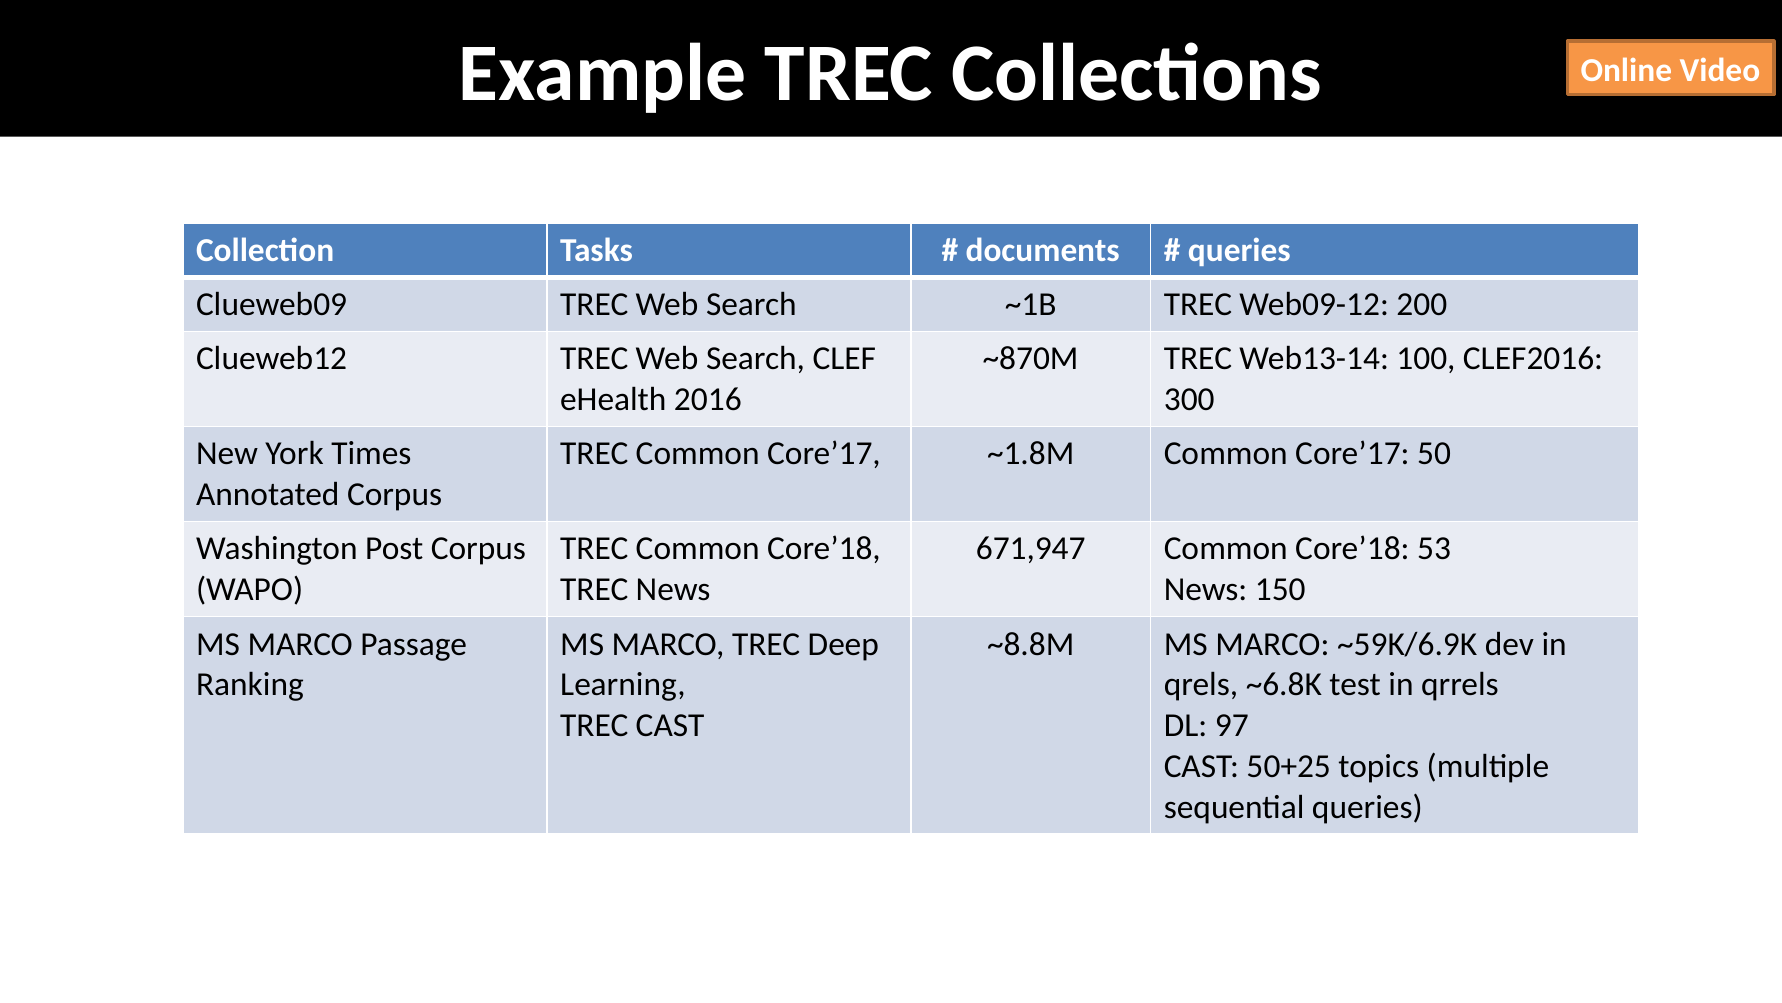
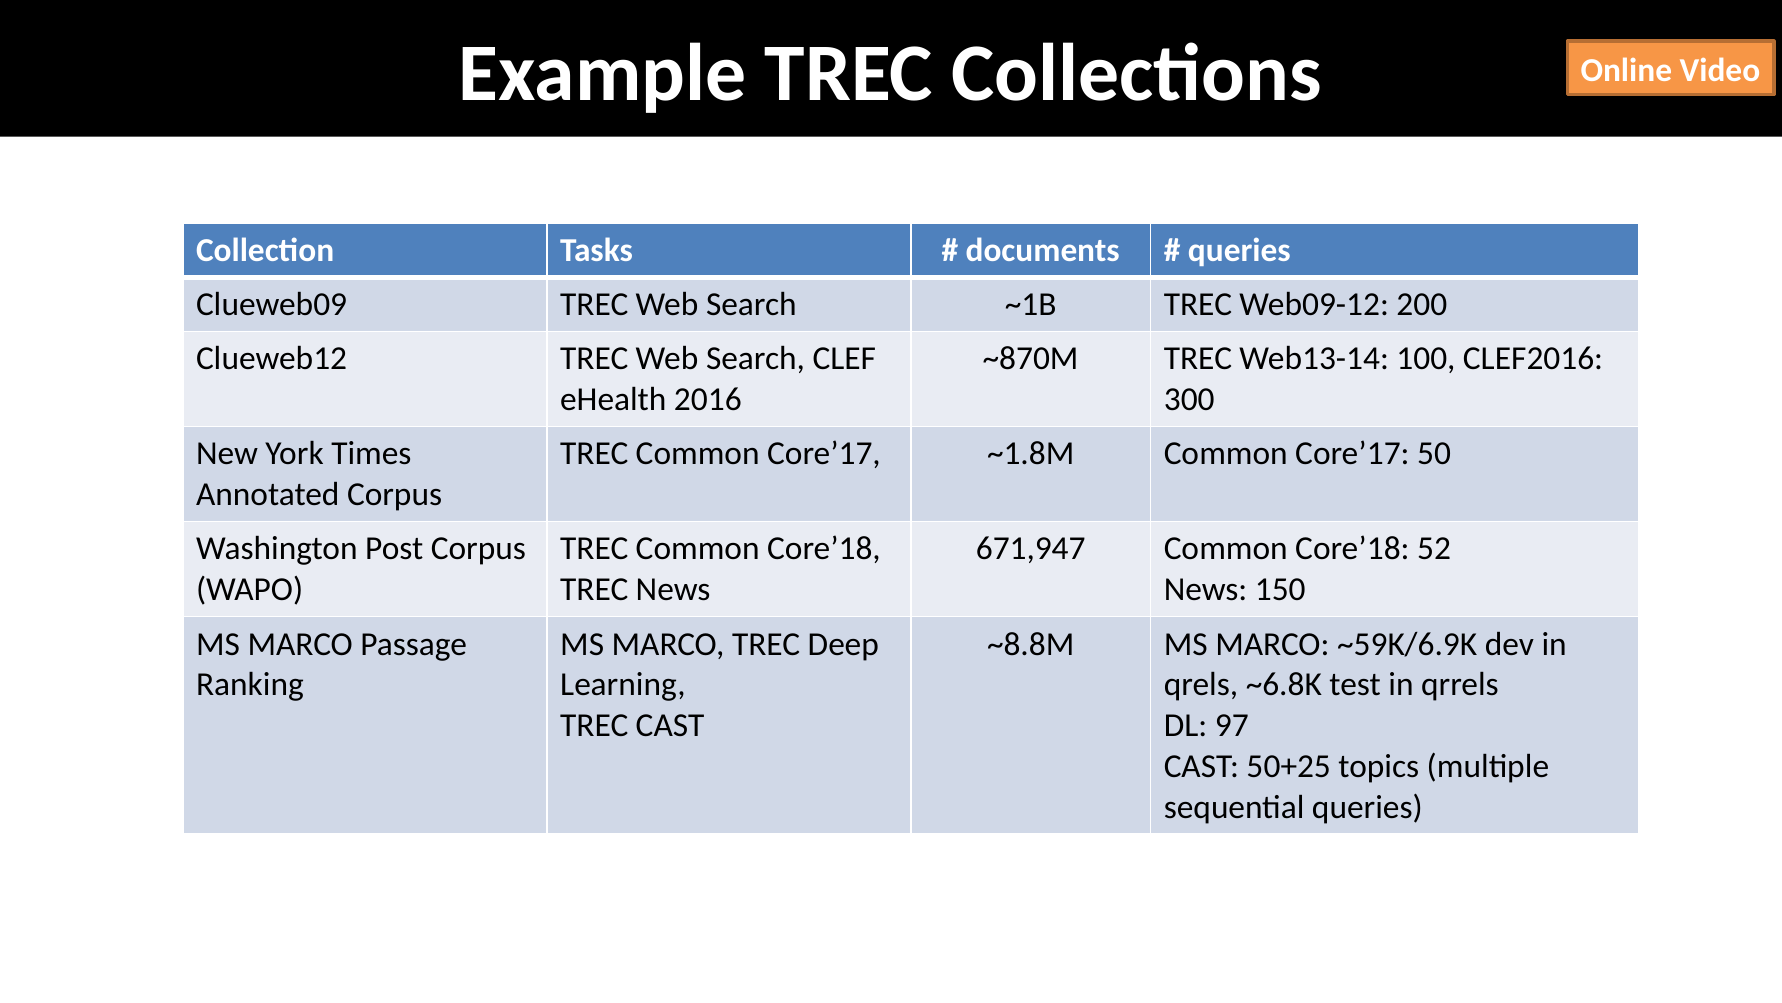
53: 53 -> 52
